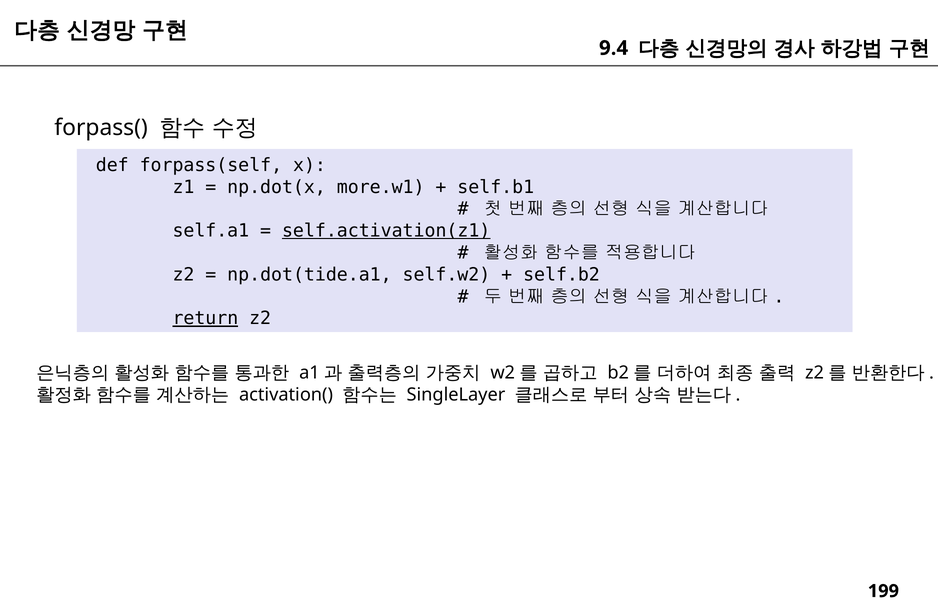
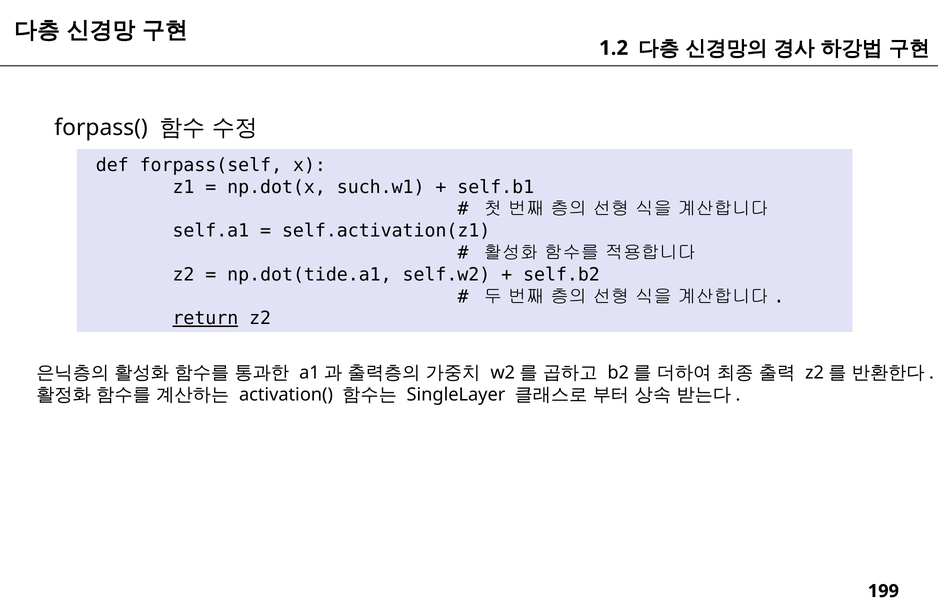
9.4: 9.4 -> 1.2
more.w1: more.w1 -> such.w1
self.activation(z1 underline: present -> none
